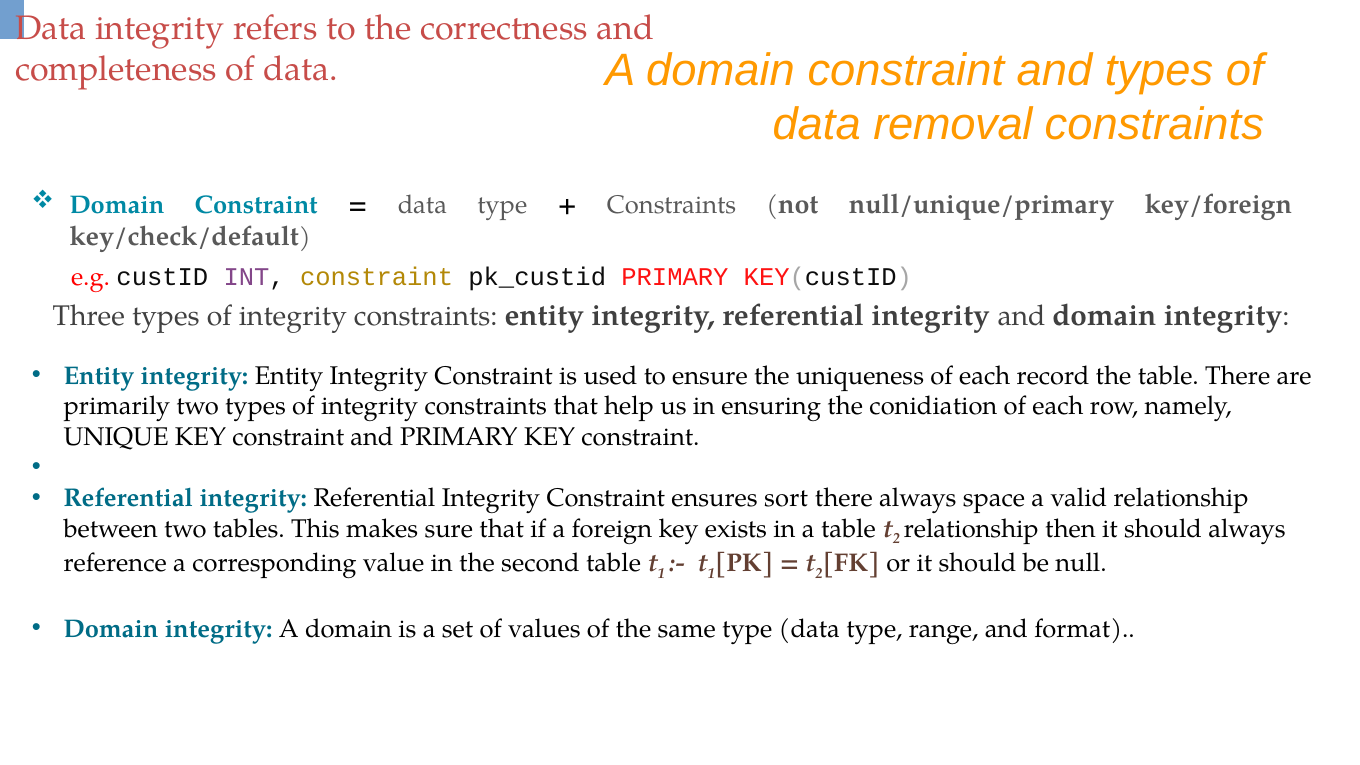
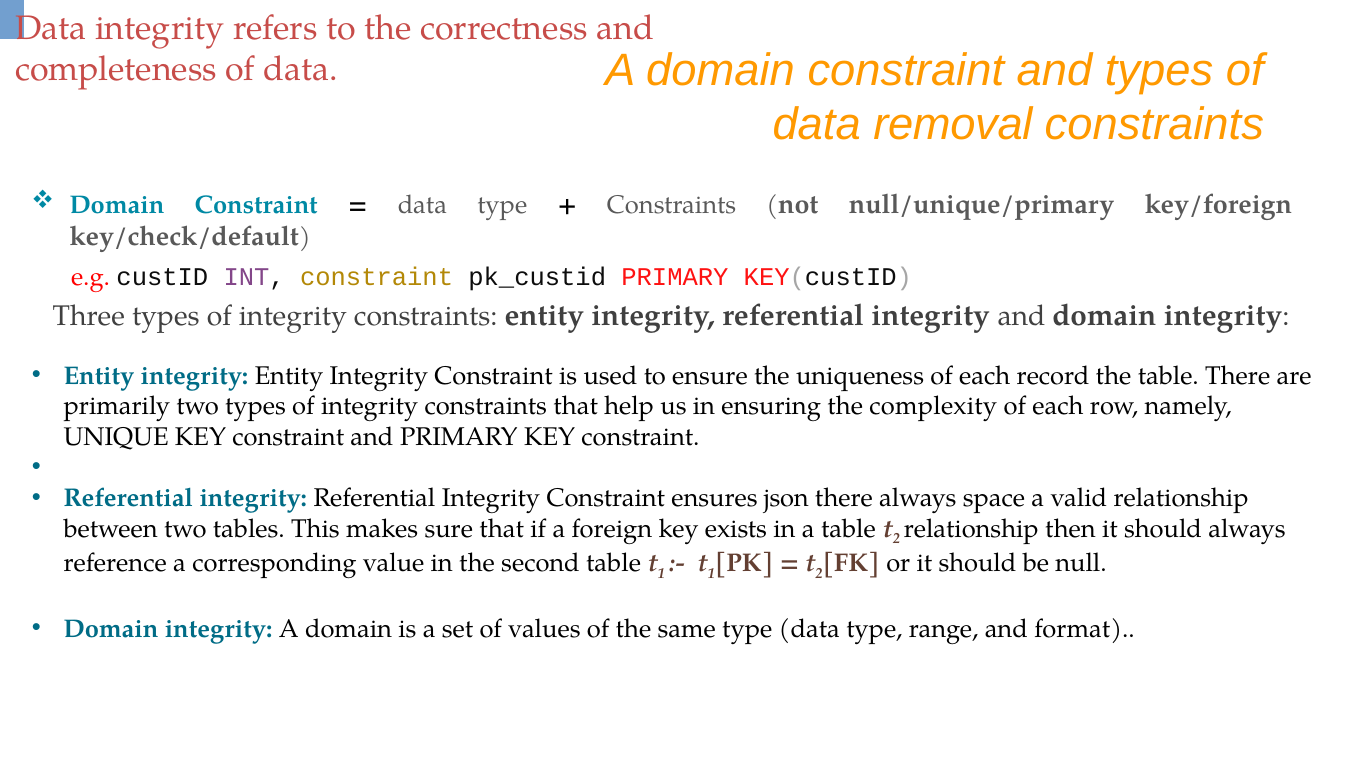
conidiation: conidiation -> complexity
sort: sort -> json
